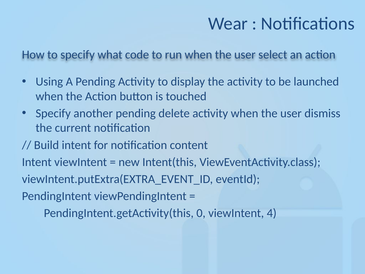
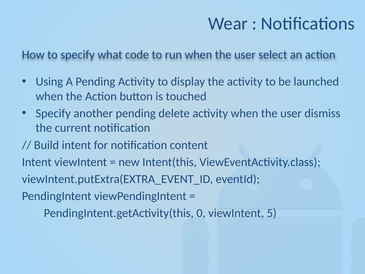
4: 4 -> 5
